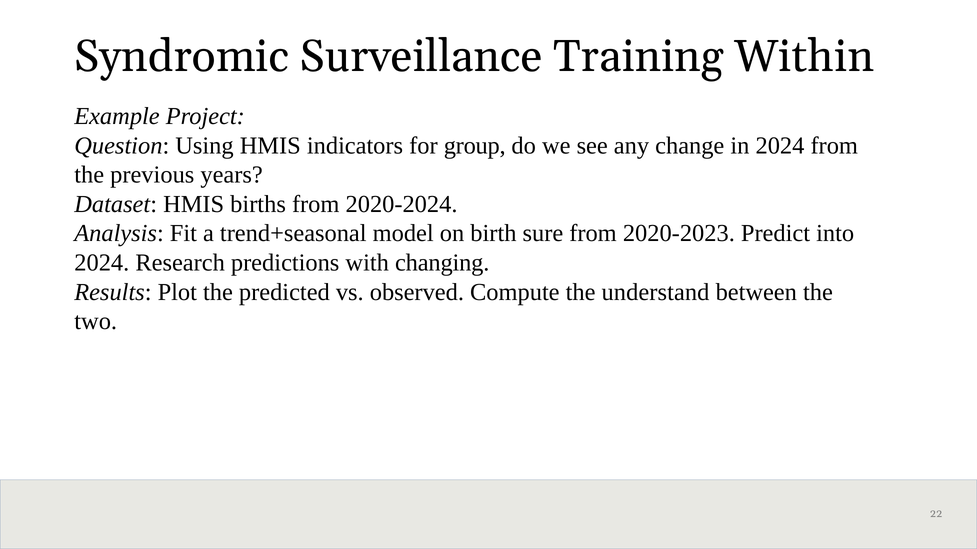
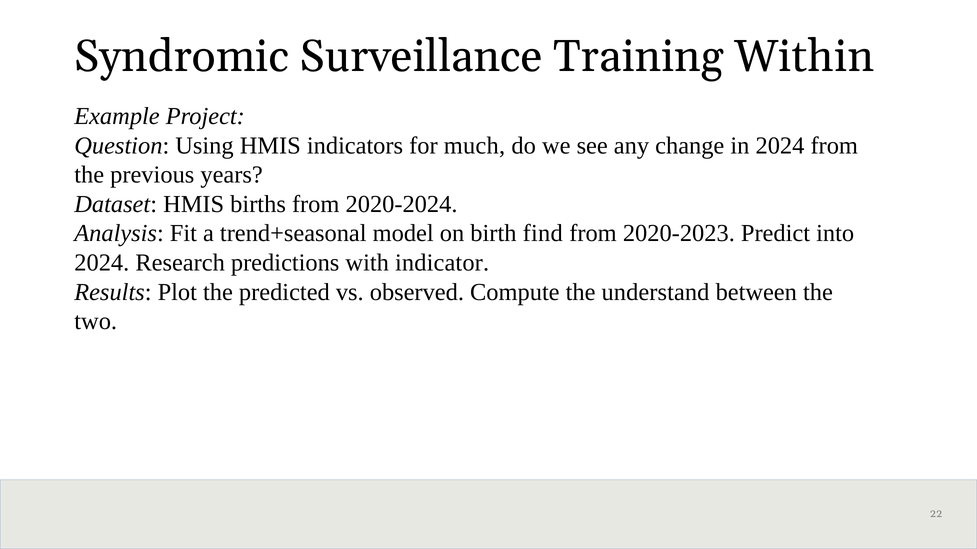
group: group -> much
sure: sure -> find
changing: changing -> indicator
